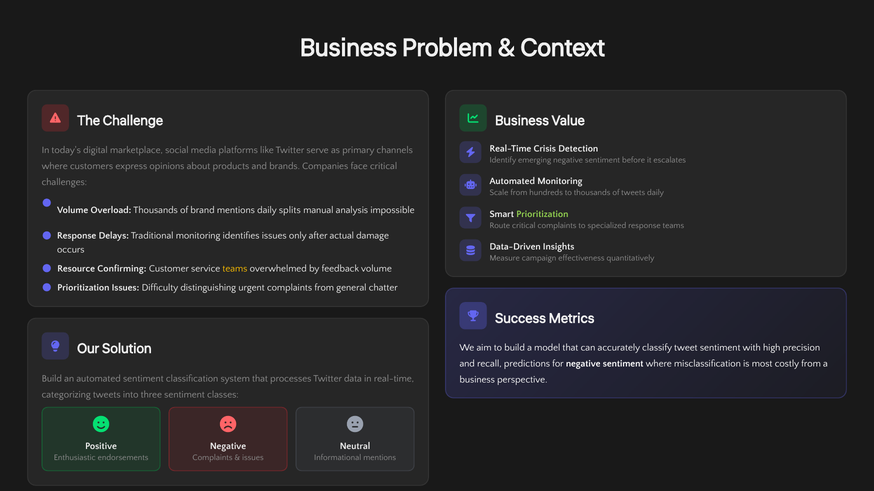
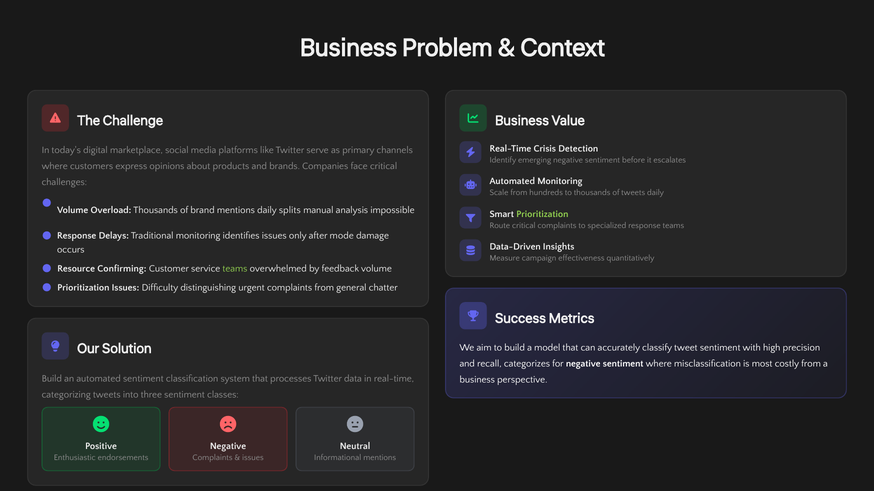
actual: actual -> mode
teams at (235, 269) colour: yellow -> light green
predictions: predictions -> categorizes
